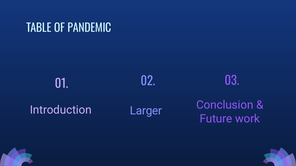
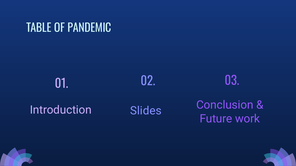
Larger: Larger -> Slides
